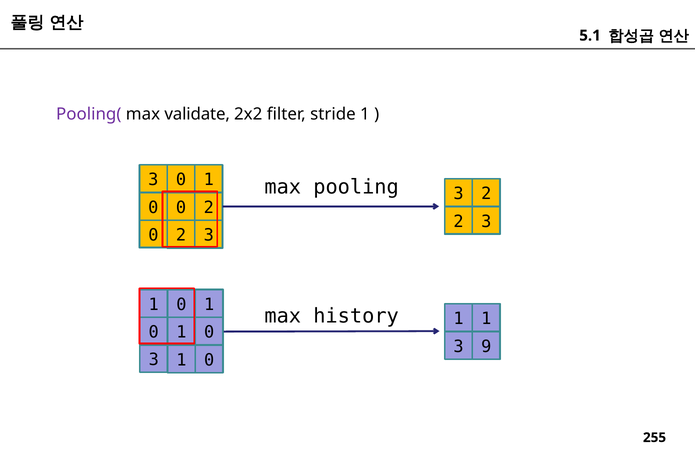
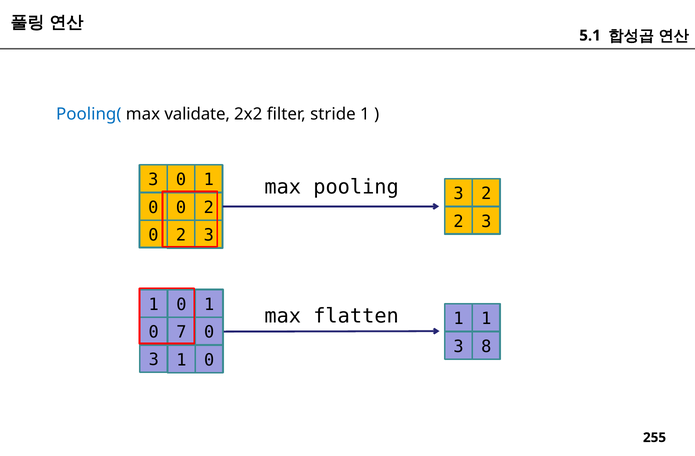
Pooling( colour: purple -> blue
history: history -> flatten
1 at (181, 333): 1 -> 7
9: 9 -> 8
